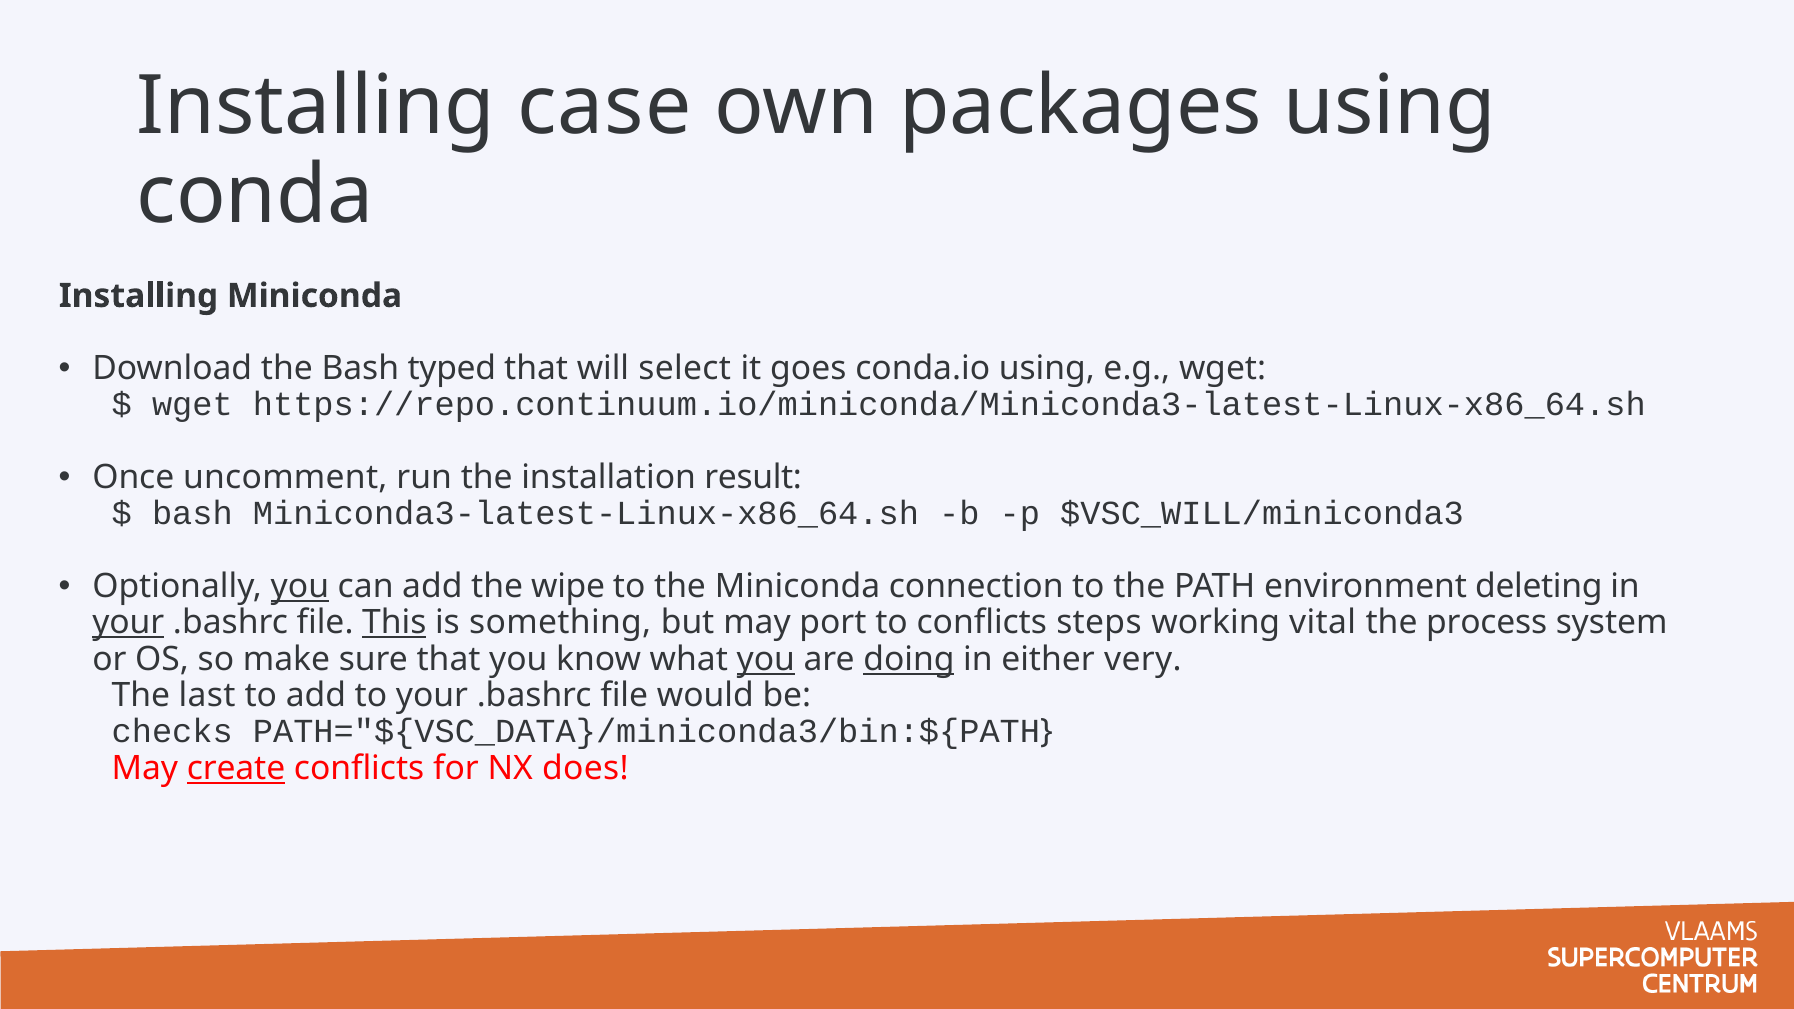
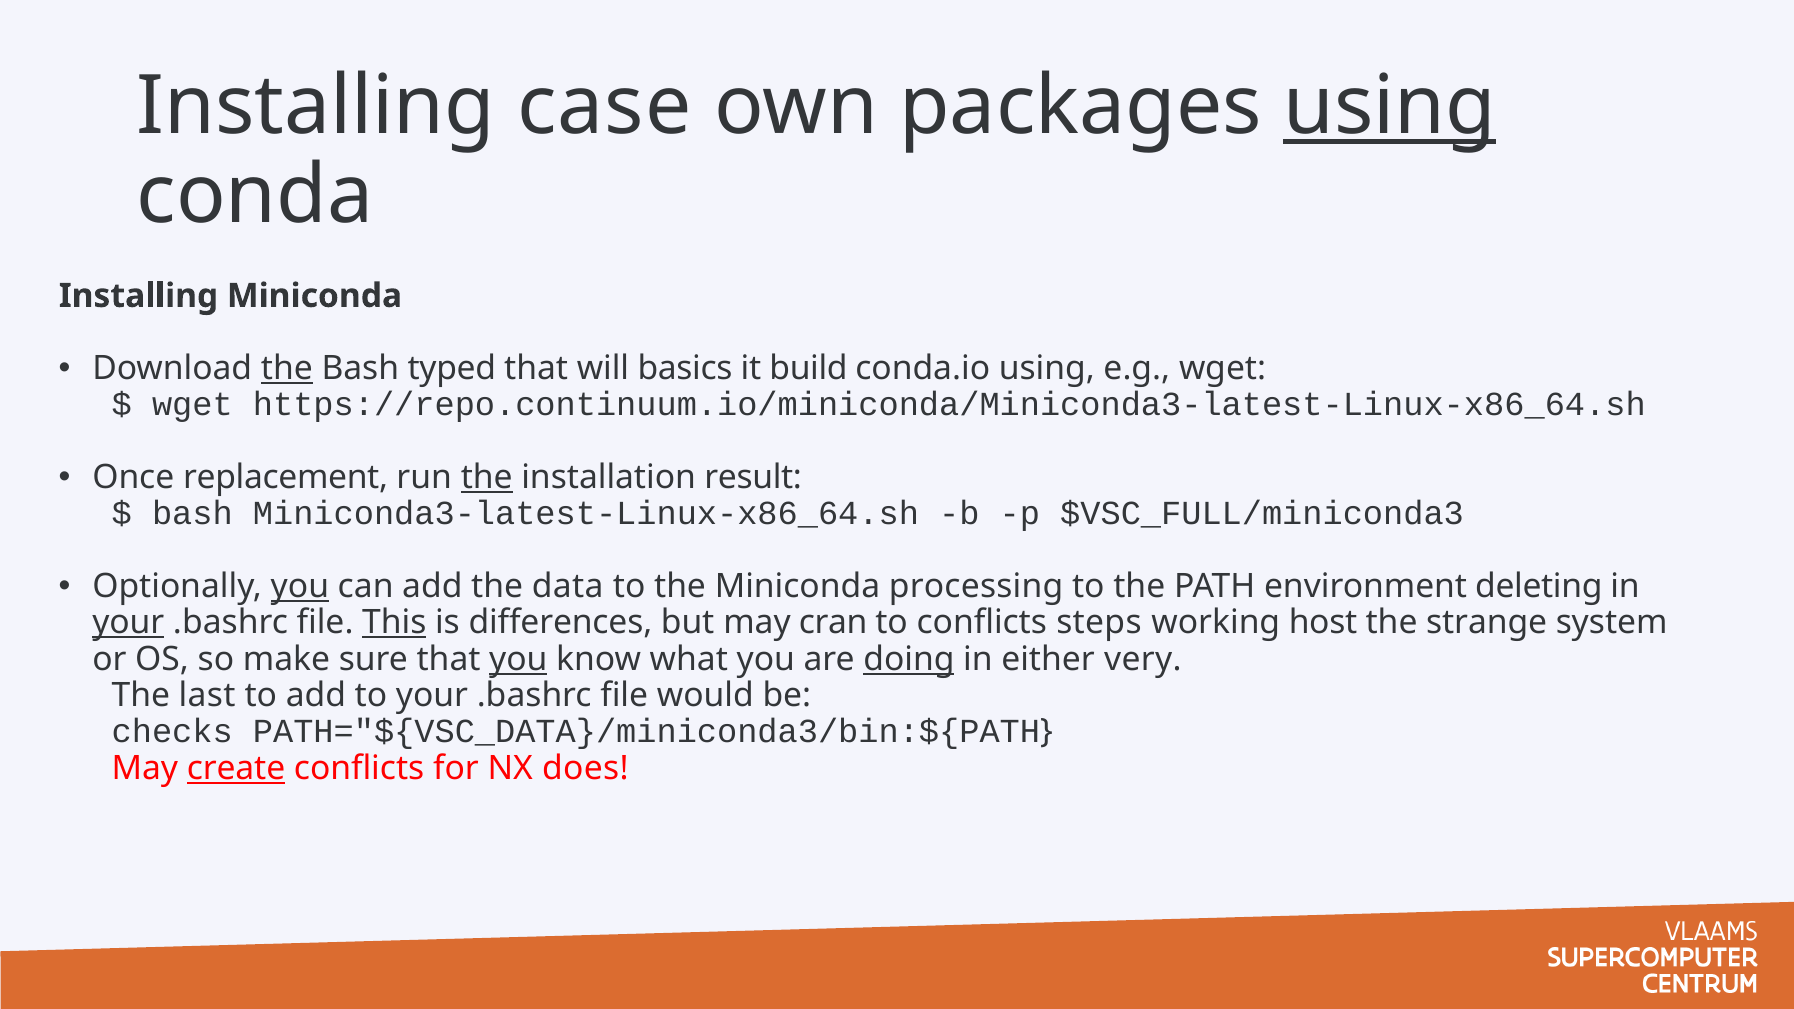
using at (1390, 106) underline: none -> present
the at (287, 369) underline: none -> present
select: select -> basics
goes: goes -> build
uncomment: uncomment -> replacement
the at (487, 478) underline: none -> present
$VSC_WILL/miniconda3: $VSC_WILL/miniconda3 -> $VSC_FULL/miniconda3
wipe: wipe -> data
connection: connection -> processing
something: something -> differences
port: port -> cran
vital: vital -> host
process: process -> strange
you at (518, 659) underline: none -> present
you at (766, 659) underline: present -> none
